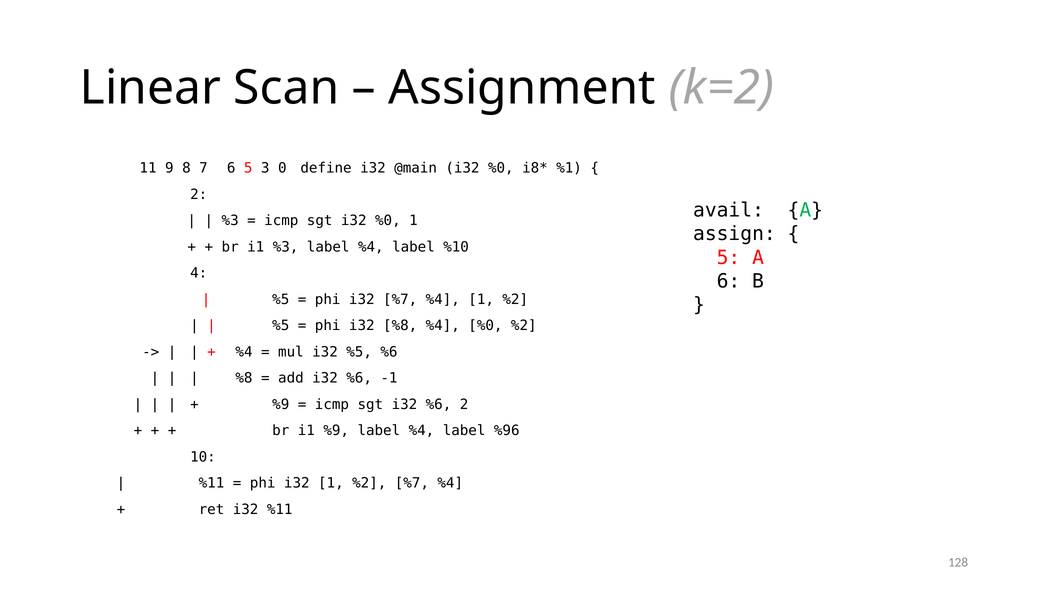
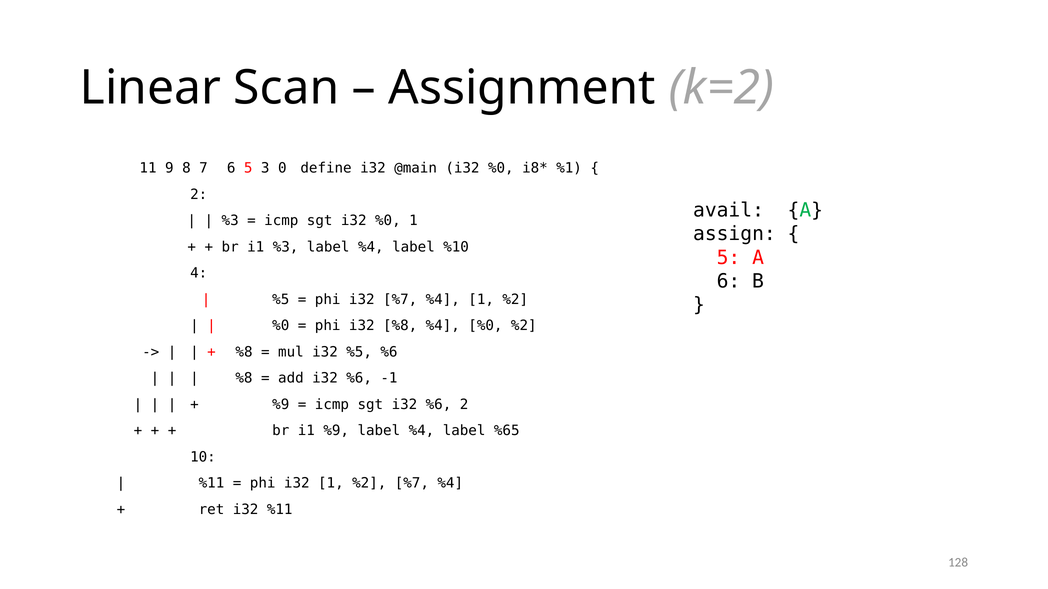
%5 at (281, 326): %5 -> %0
%4 at (244, 352): %4 -> %8
%96: %96 -> %65
